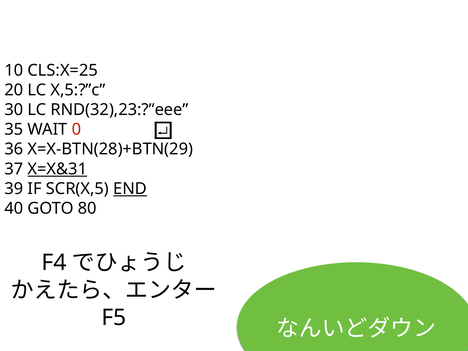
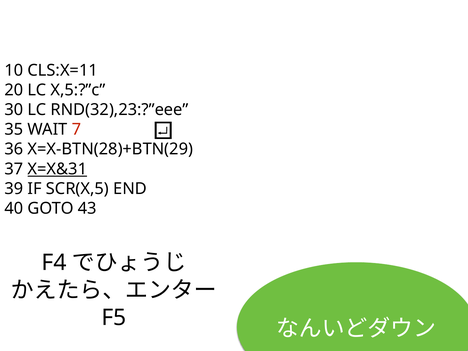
CLS:X=25: CLS:X=25 -> CLS:X=11
0: 0 -> 7
END underline: present -> none
80: 80 -> 43
